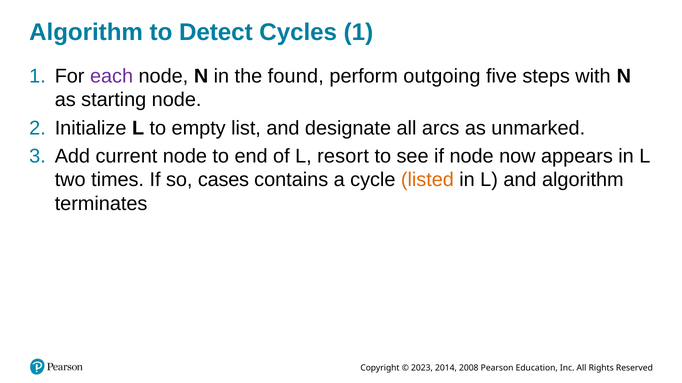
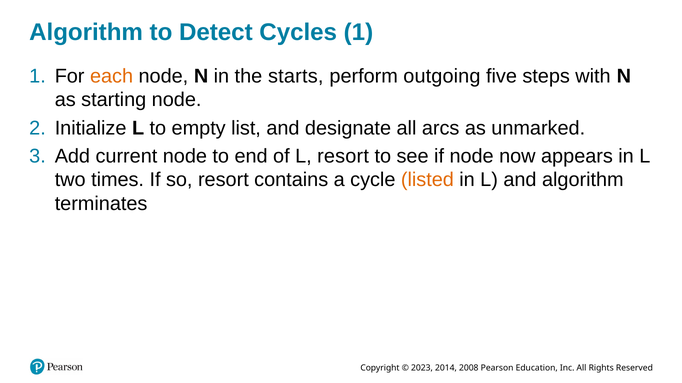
each colour: purple -> orange
found: found -> starts
so cases: cases -> resort
